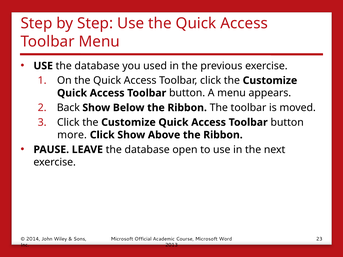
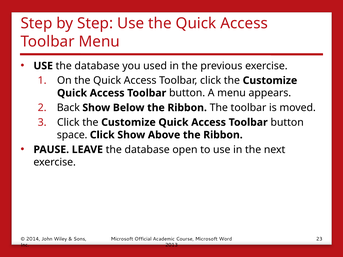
more: more -> space
